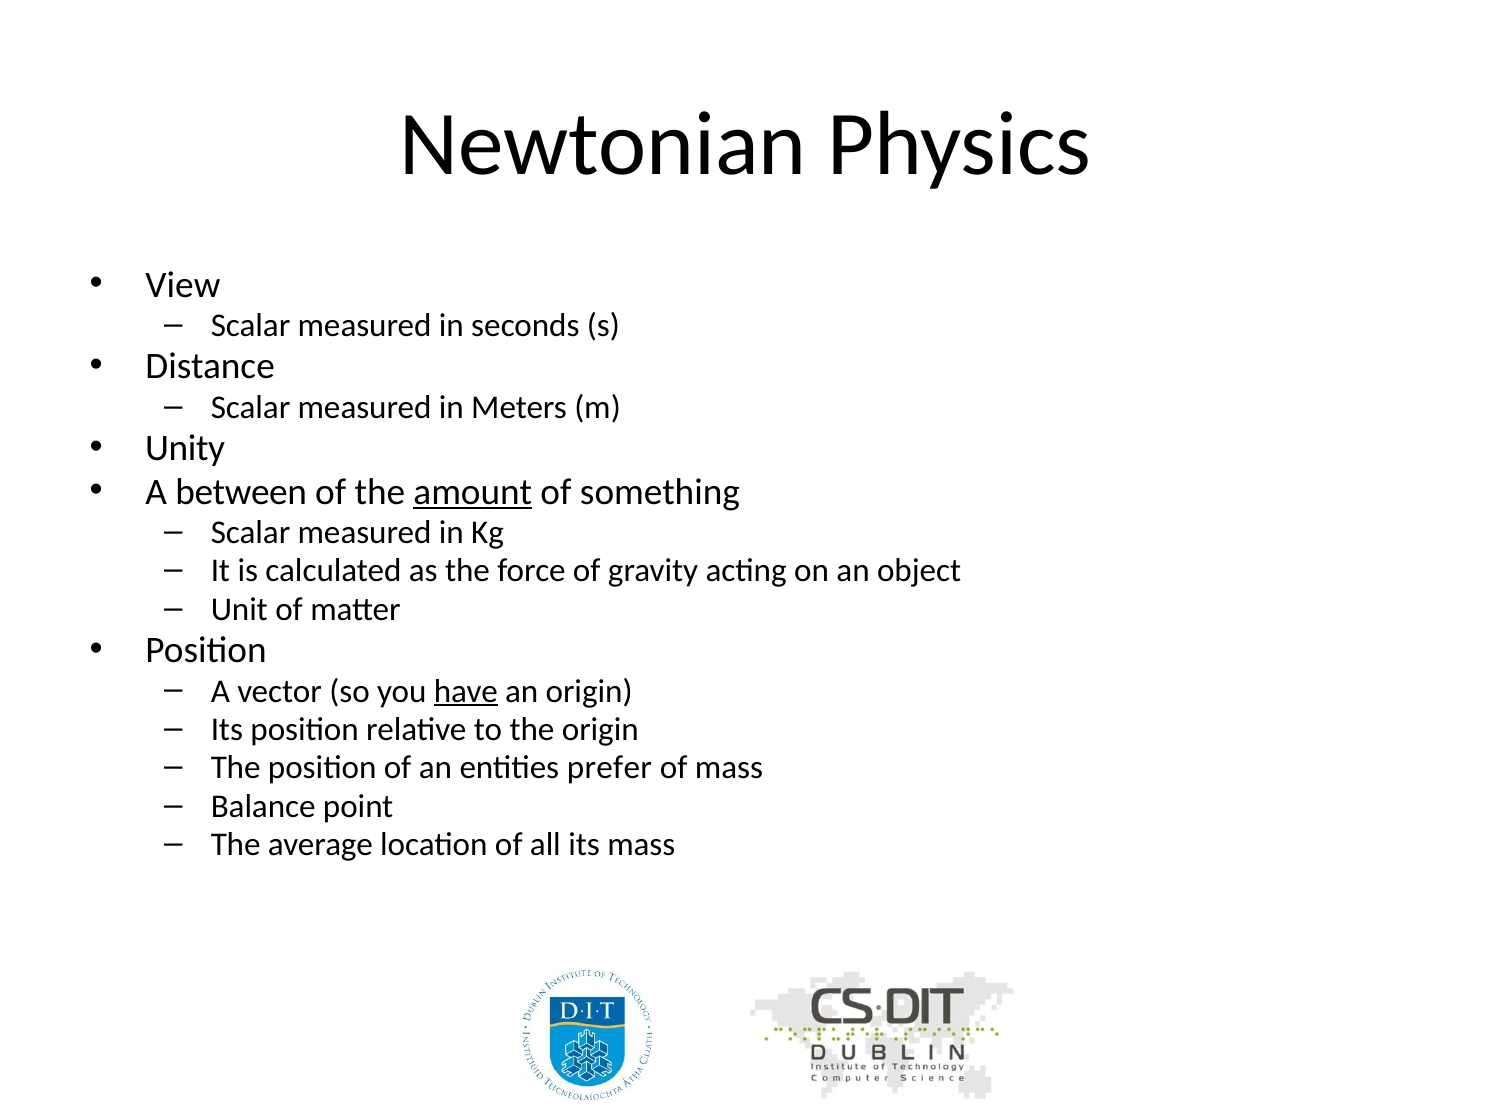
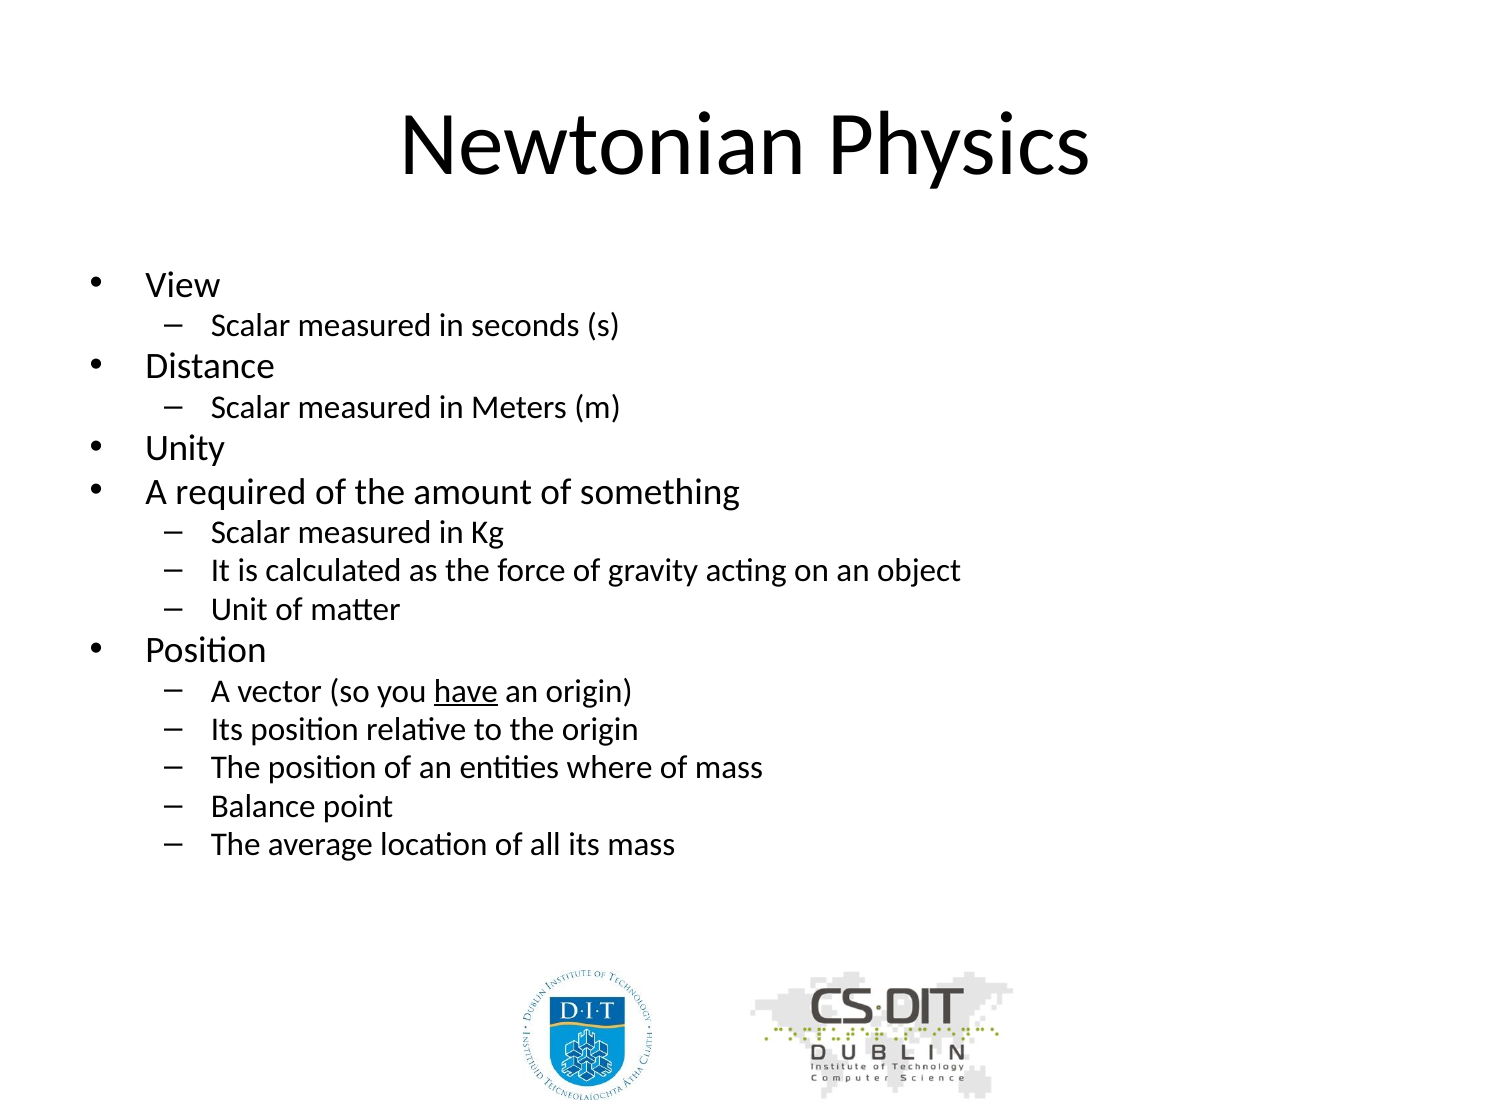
between: between -> required
amount underline: present -> none
prefer: prefer -> where
